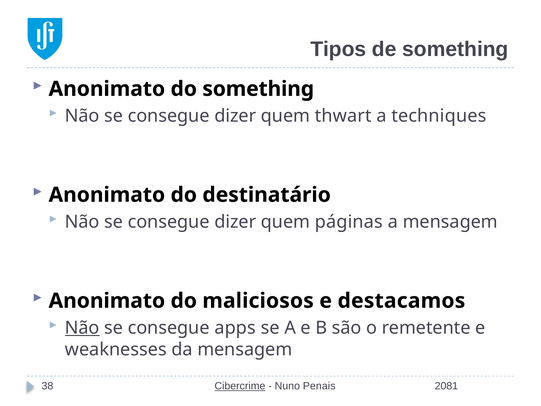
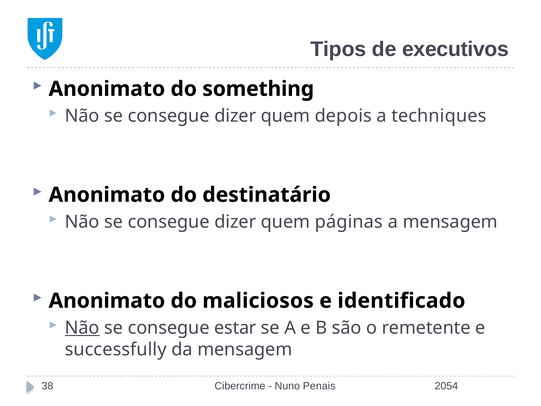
de something: something -> executivos
thwart: thwart -> depois
destacamos: destacamos -> identificado
apps: apps -> estar
weaknesses: weaknesses -> successfully
Cibercrime underline: present -> none
2081: 2081 -> 2054
